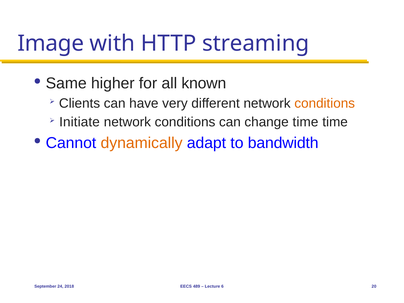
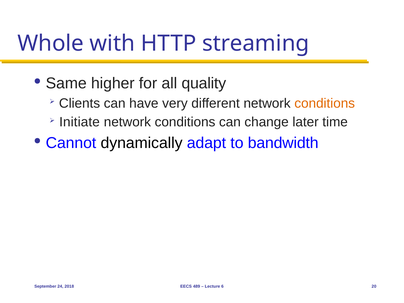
Image: Image -> Whole
known: known -> quality
change time: time -> later
dynamically colour: orange -> black
